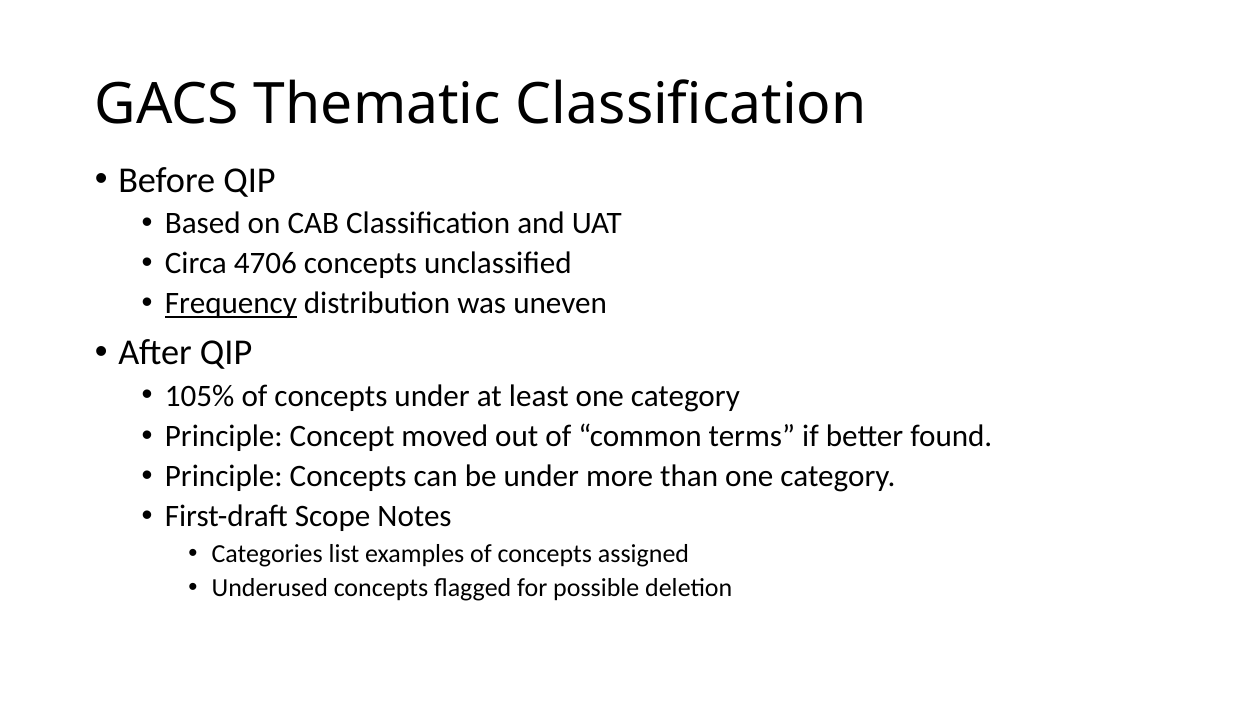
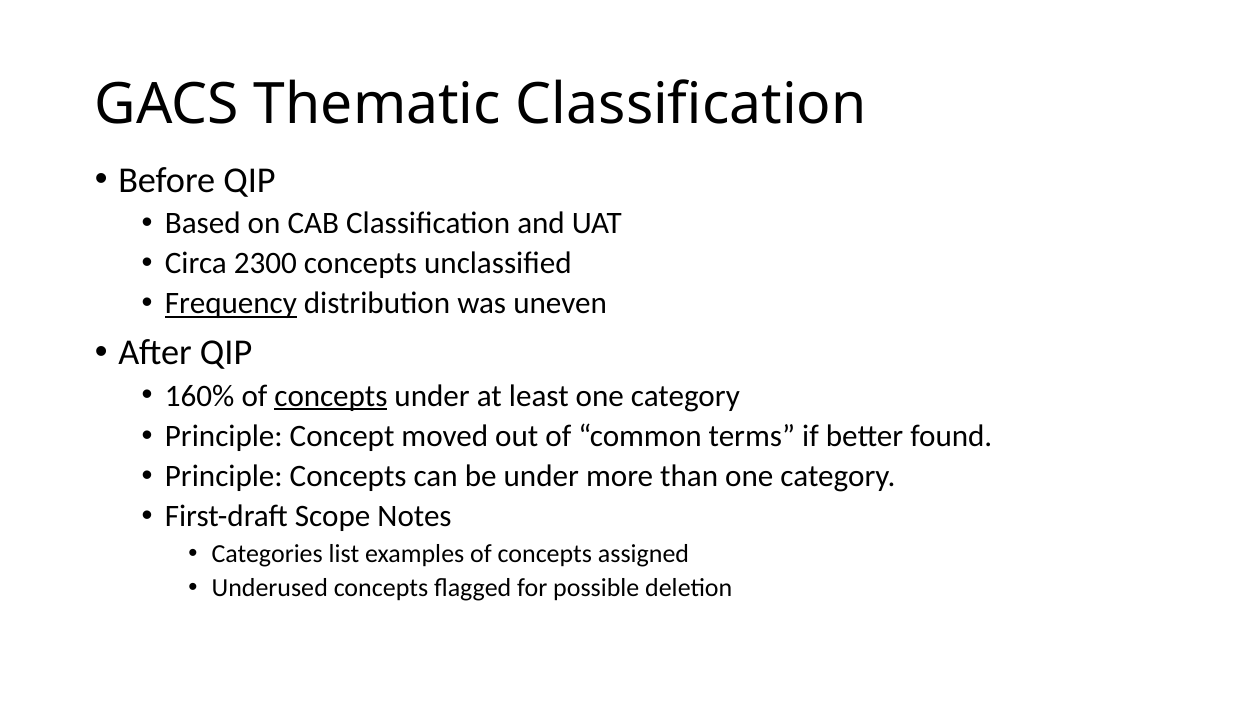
4706: 4706 -> 2300
105%: 105% -> 160%
concepts at (331, 395) underline: none -> present
